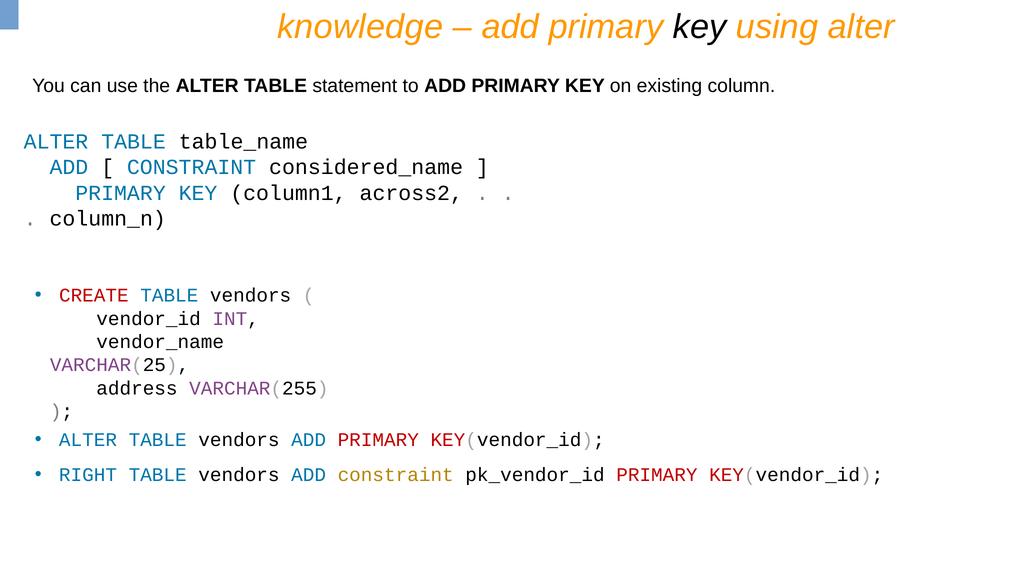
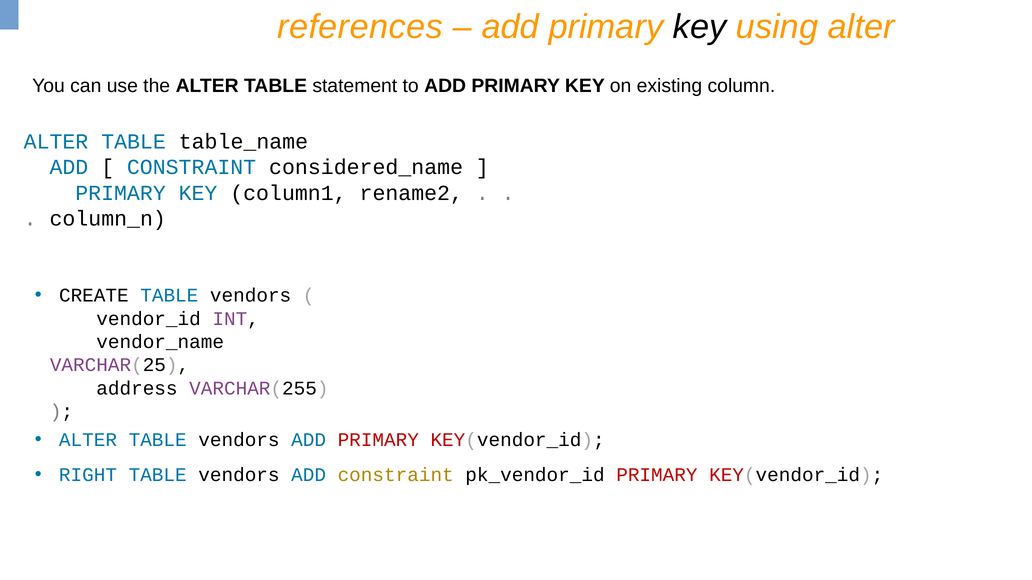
knowledge: knowledge -> references
across2: across2 -> rename2
CREATE colour: red -> black
